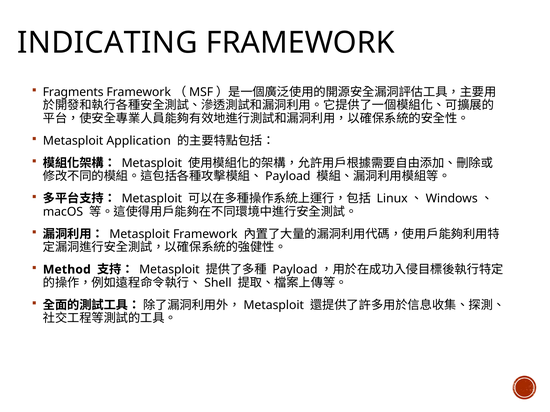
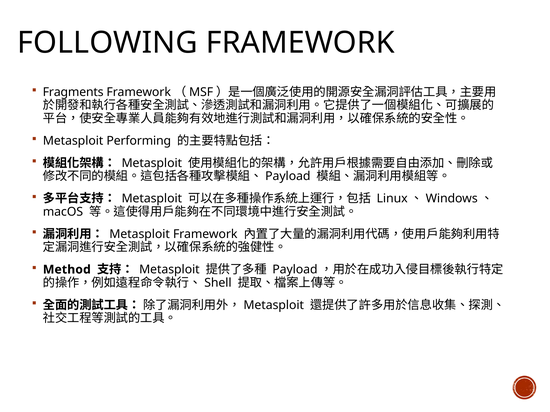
INDICATING: INDICATING -> FOLLOWING
Application: Application -> Performing
